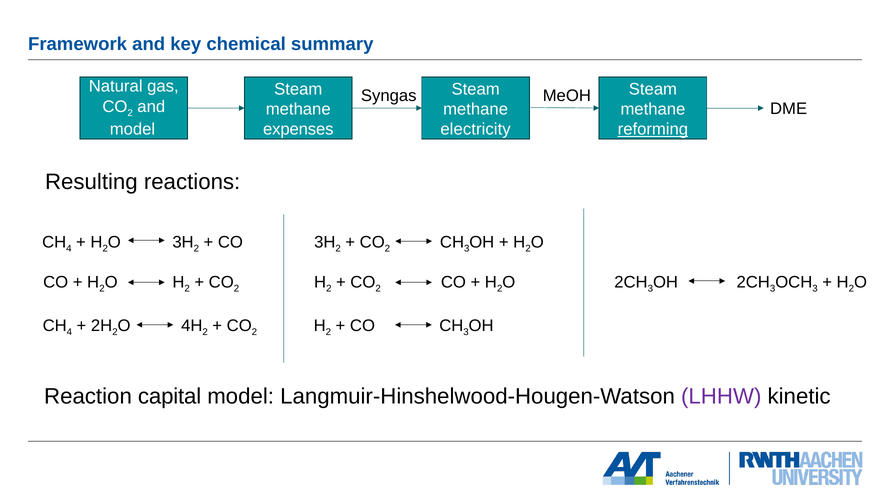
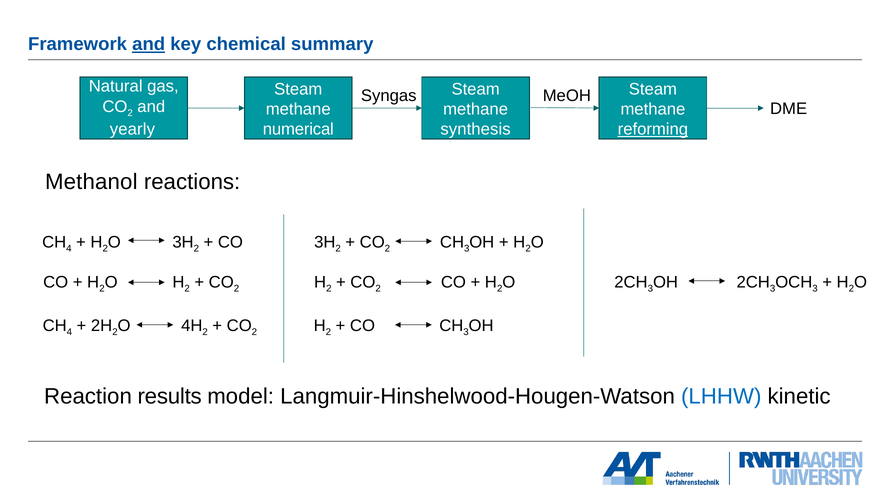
and at (149, 44) underline: none -> present
model at (132, 129): model -> yearly
expenses: expenses -> numerical
electricity: electricity -> synthesis
Resulting: Resulting -> Methanol
capital: capital -> results
LHHW colour: purple -> blue
